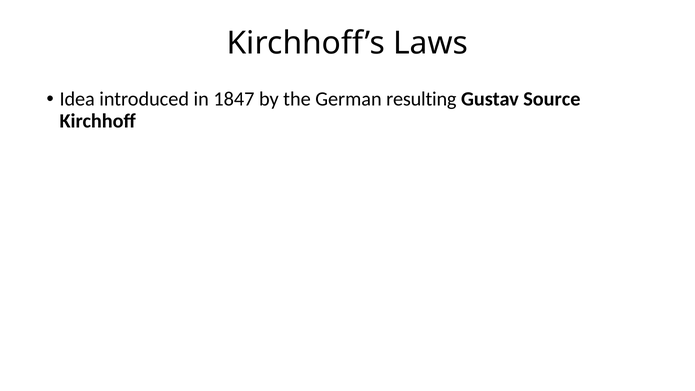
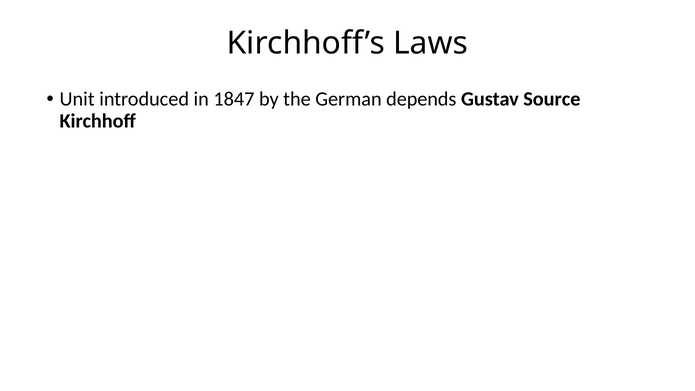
Idea: Idea -> Unit
resulting: resulting -> depends
